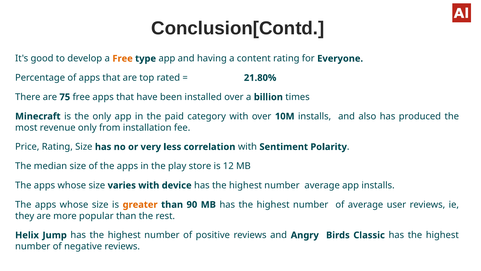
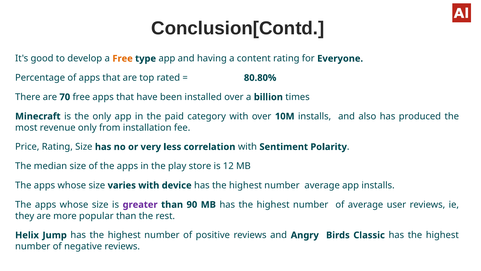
21.80%: 21.80% -> 80.80%
75: 75 -> 70
greater colour: orange -> purple
